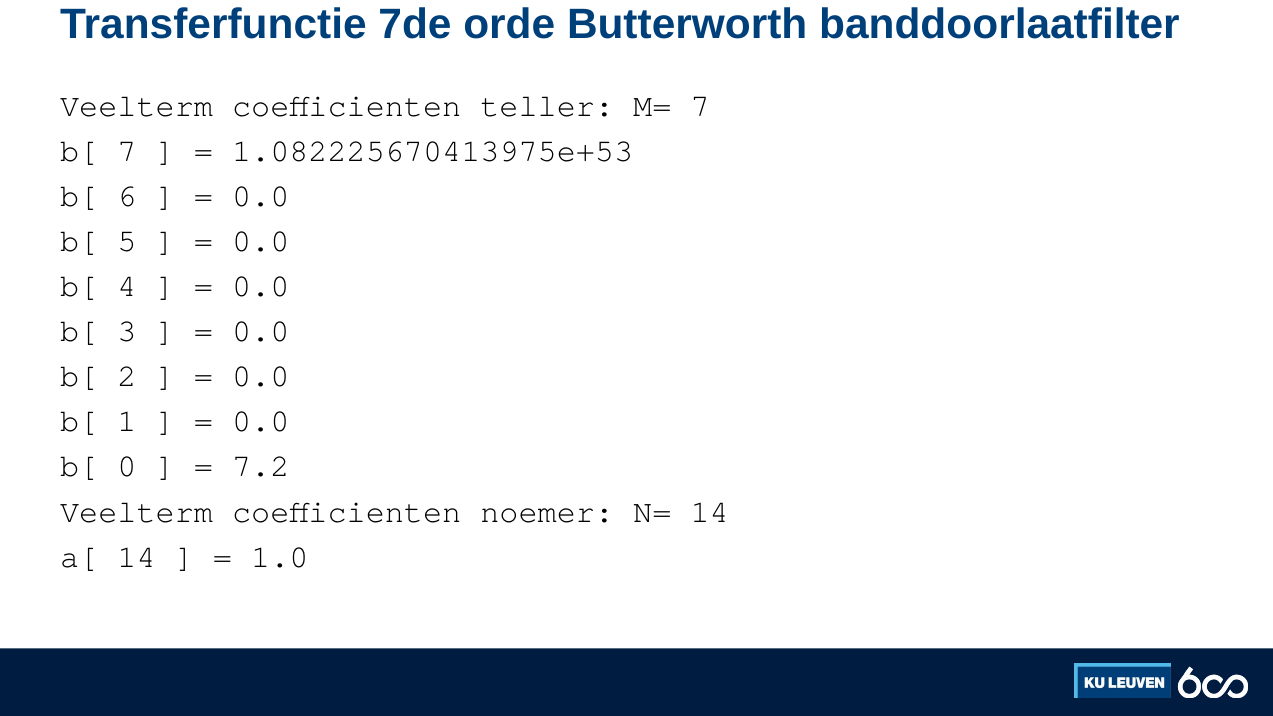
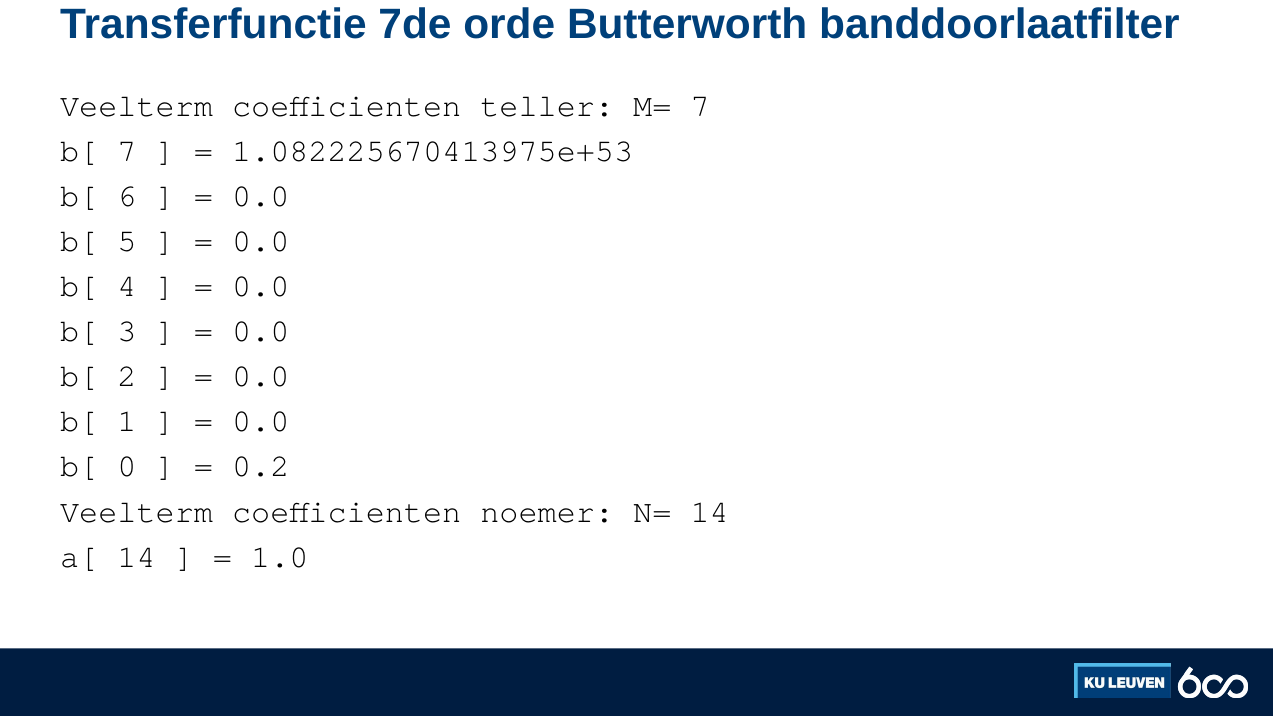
7.2: 7.2 -> 0.2
